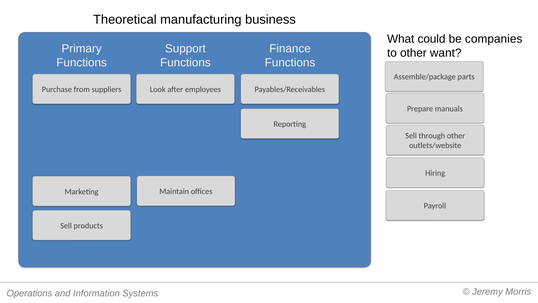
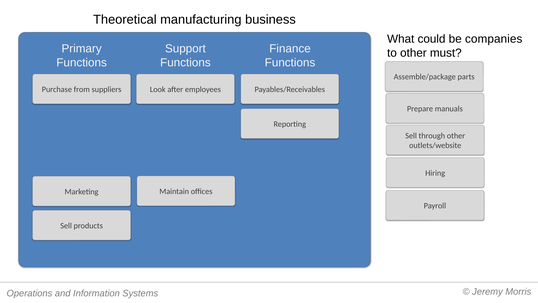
want: want -> must
